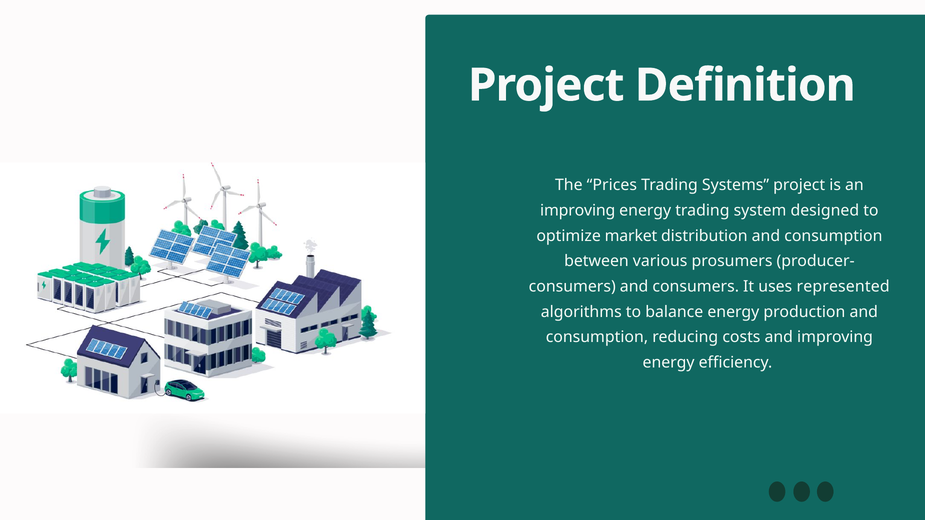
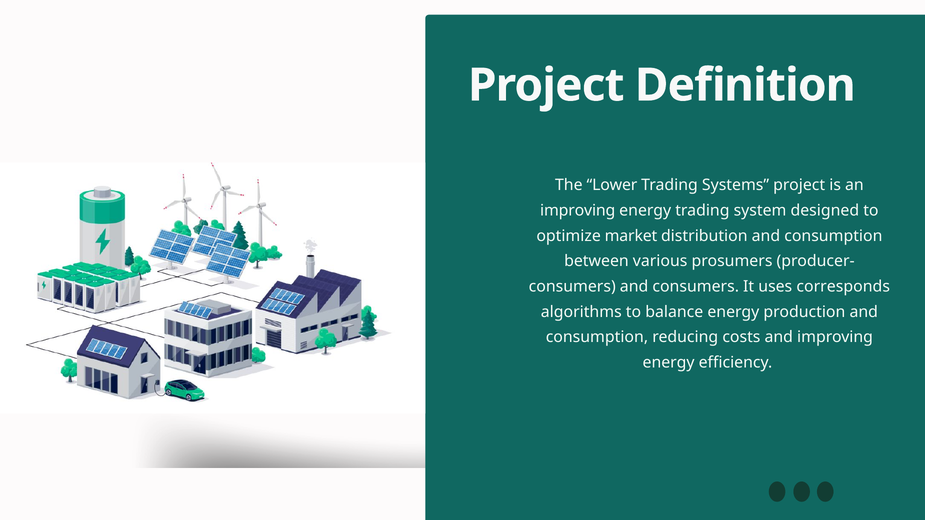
Prices: Prices -> Lower
represented: represented -> corresponds
